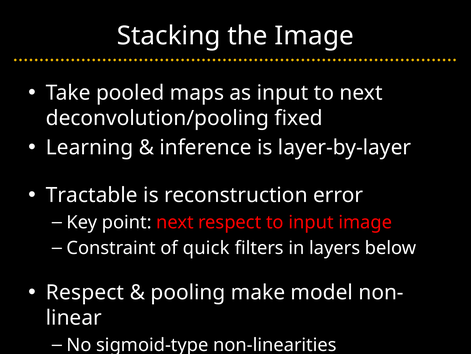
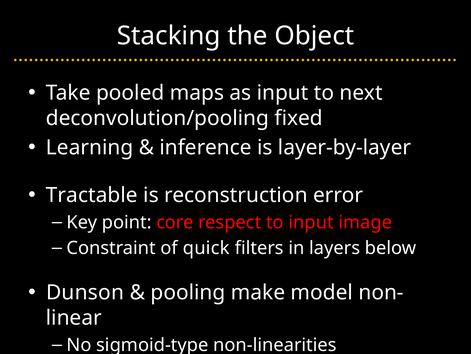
the Image: Image -> Object
point next: next -> core
Respect at (85, 292): Respect -> Dunson
